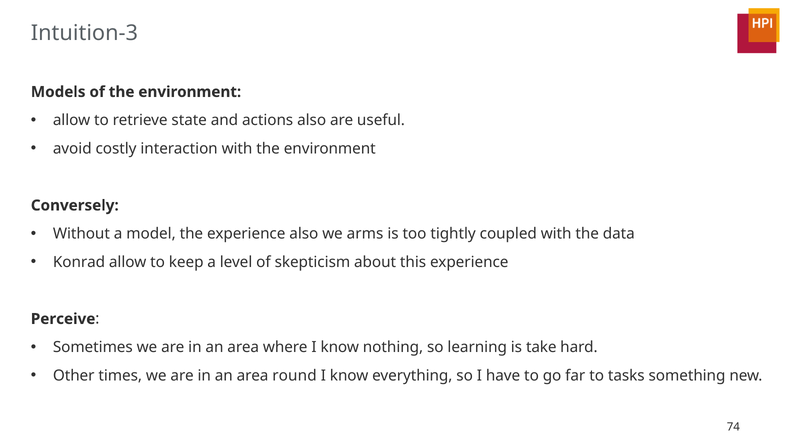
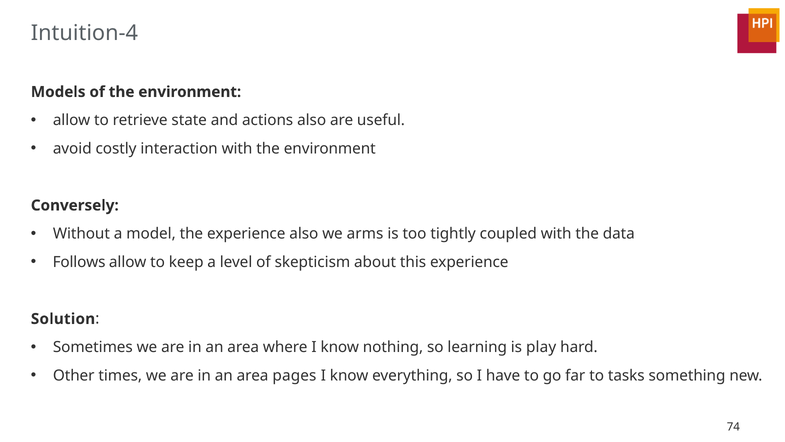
Intuition-3: Intuition-3 -> Intuition-4
Konrad: Konrad -> Follows
Perceive: Perceive -> Solution
take: take -> play
round: round -> pages
